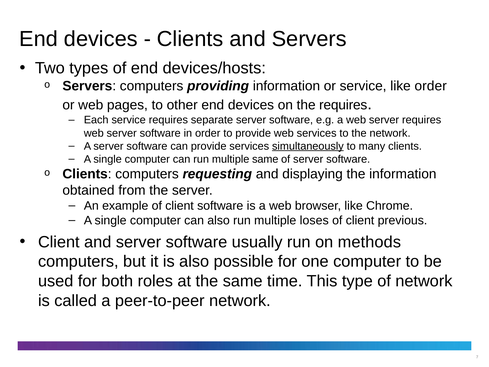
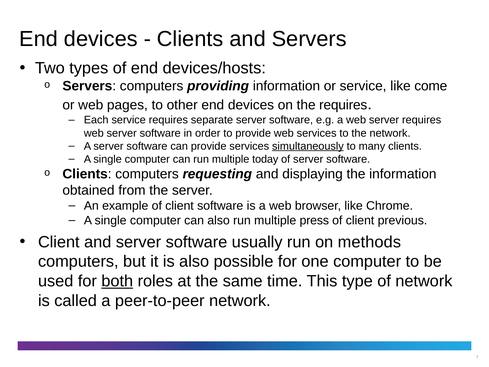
like order: order -> come
multiple same: same -> today
loses: loses -> press
both underline: none -> present
